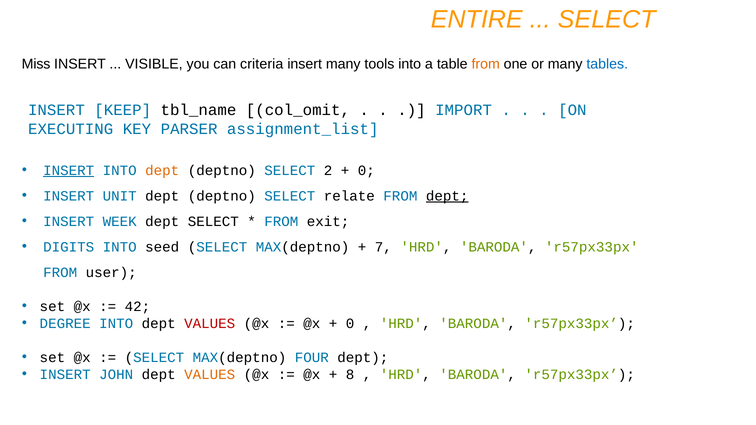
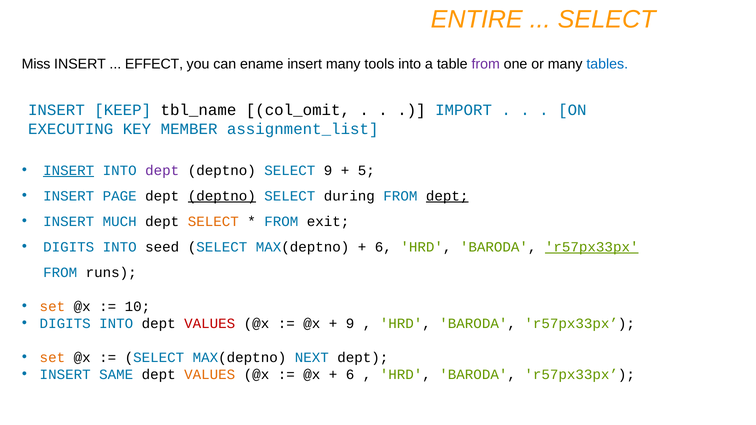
VISIBLE: VISIBLE -> EFFECT
criteria: criteria -> ename
from at (486, 64) colour: orange -> purple
PARSER: PARSER -> MEMBER
dept at (162, 171) colour: orange -> purple
SELECT 2: 2 -> 9
0 at (366, 171): 0 -> 5
UNIT: UNIT -> PAGE
deptno at (222, 196) underline: none -> present
relate: relate -> during
WEEK: WEEK -> MUCH
SELECT at (213, 222) colour: black -> orange
7 at (383, 247): 7 -> 6
r57px33px at (592, 247) underline: none -> present
user: user -> runs
set at (52, 307) colour: black -> orange
42: 42 -> 10
DEGREE at (65, 324): DEGREE -> DIGITS
0 at (350, 324): 0 -> 9
set at (52, 358) colour: black -> orange
FOUR: FOUR -> NEXT
JOHN: JOHN -> SAME
8 at (350, 375): 8 -> 6
